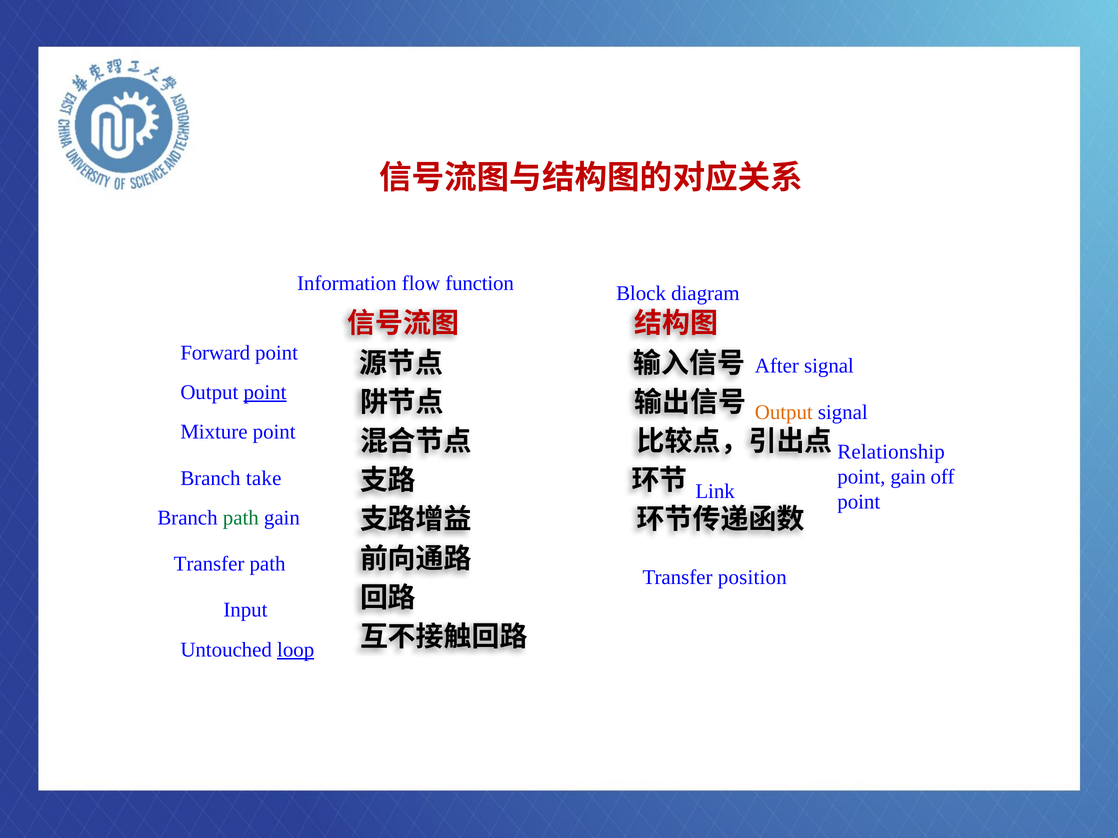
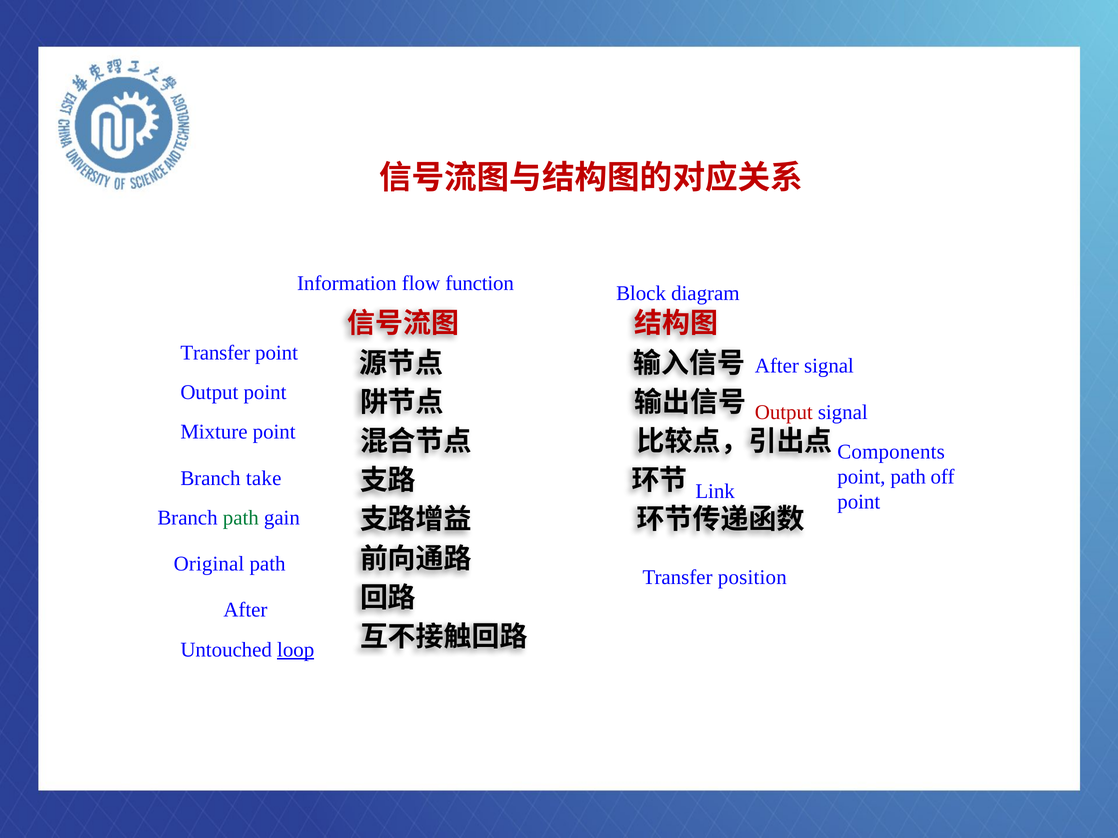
Forward at (215, 353): Forward -> Transfer
point at (265, 392) underline: present -> none
Output at (784, 412) colour: orange -> red
Relationship: Relationship -> Components
point gain: gain -> path
Transfer at (209, 564): Transfer -> Original
Input at (245, 610): Input -> After
